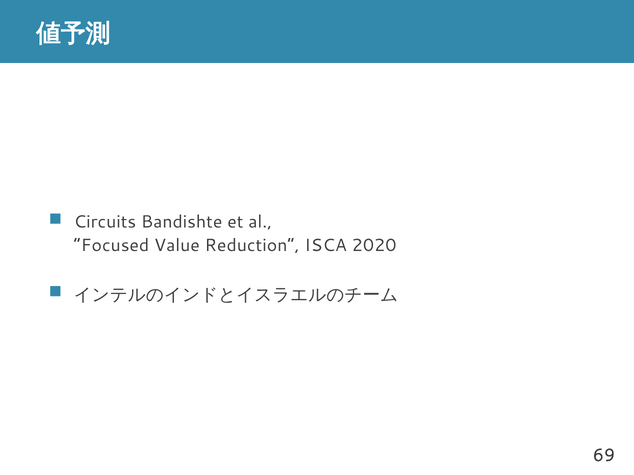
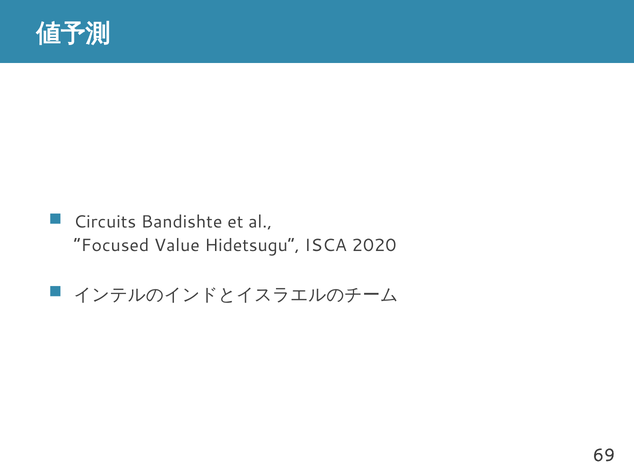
Reduction: Reduction -> Hidetsugu
